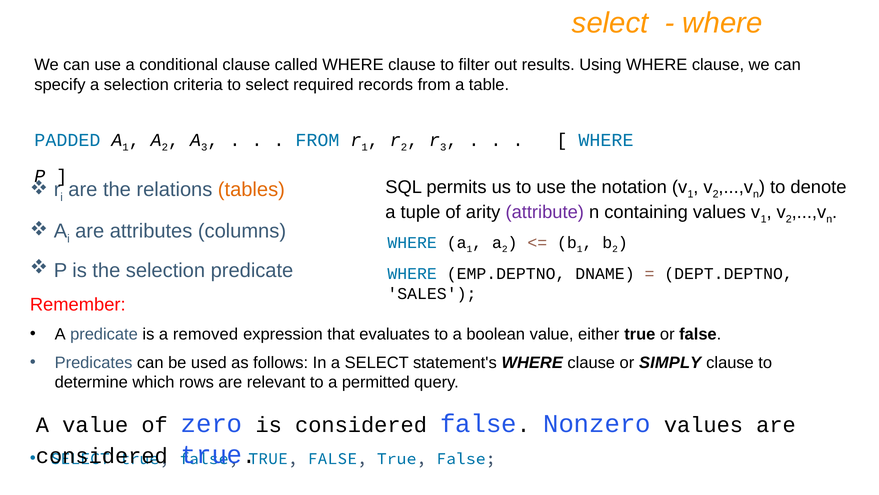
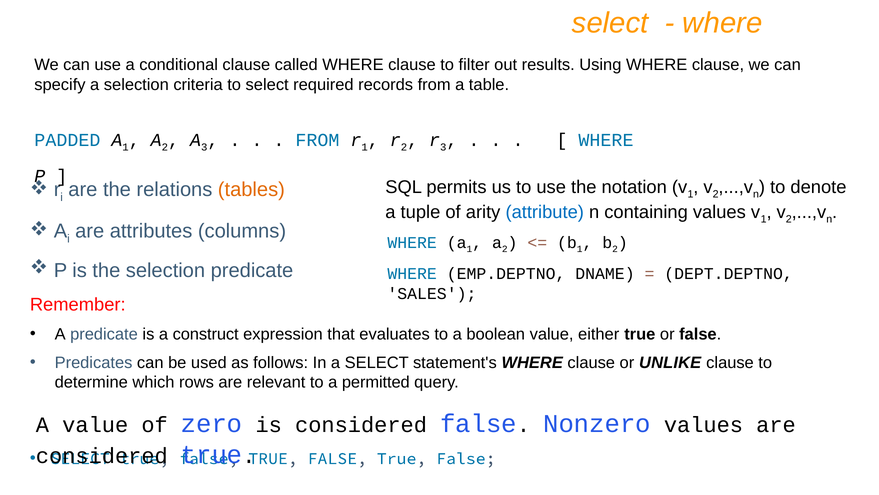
attribute colour: purple -> blue
removed: removed -> construct
SIMPLY: SIMPLY -> UNLIKE
